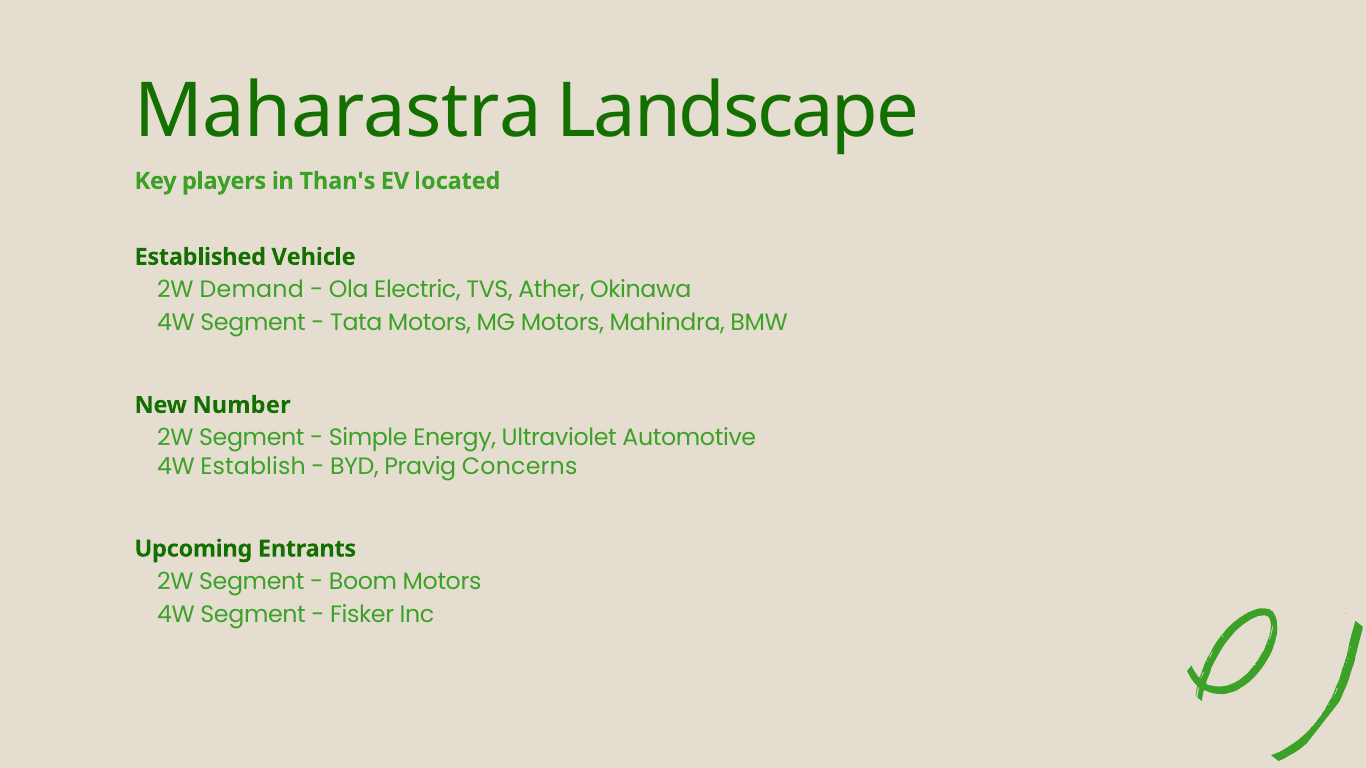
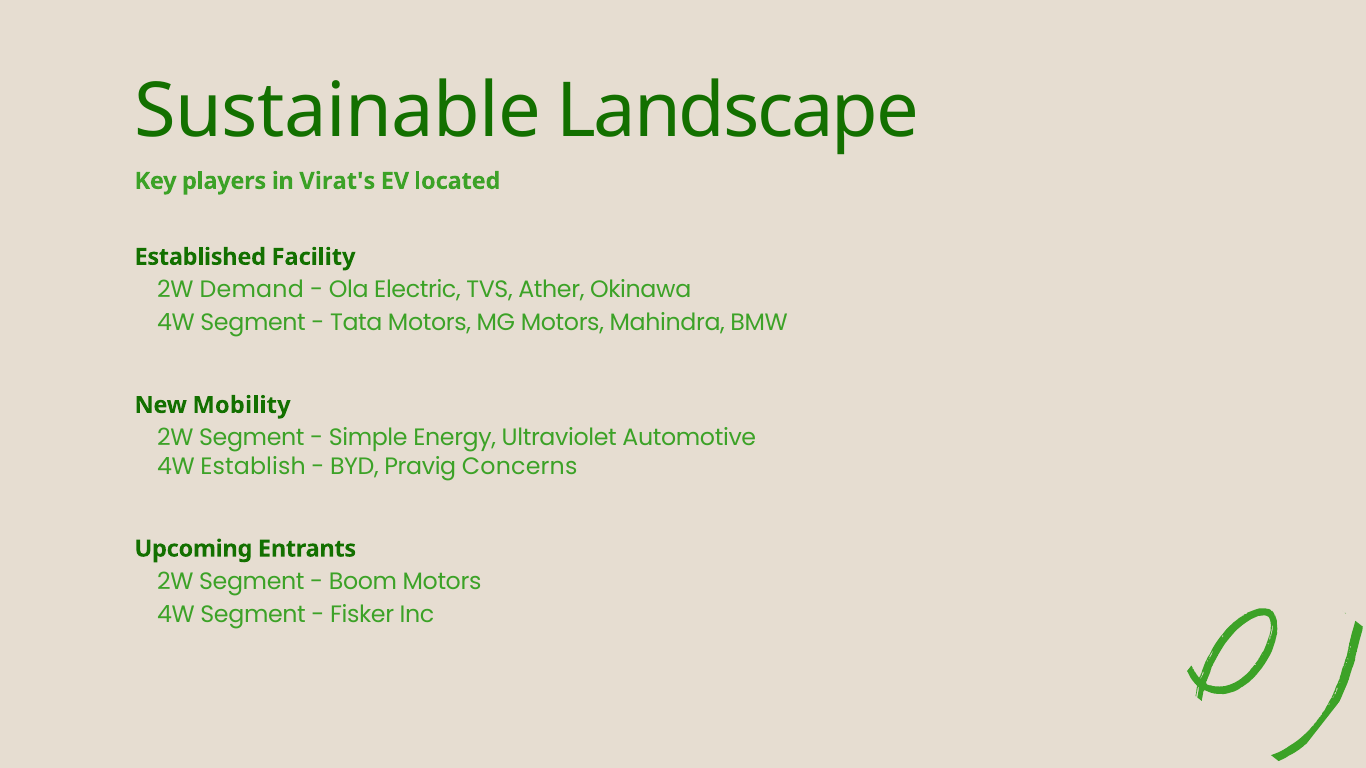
Maharastra: Maharastra -> Sustainable
Than's: Than's -> Virat's
Vehicle: Vehicle -> Facility
Number: Number -> Mobility
